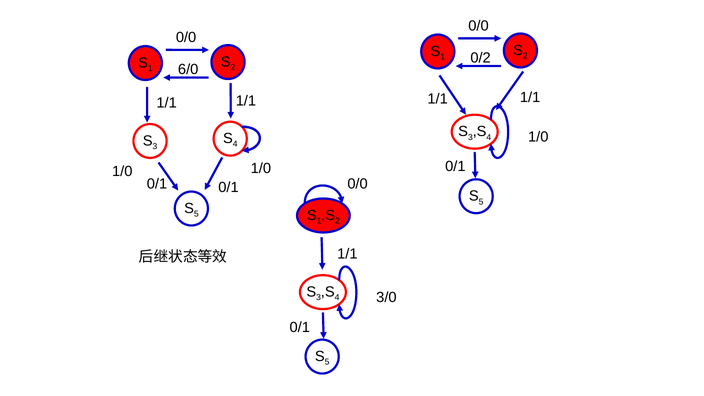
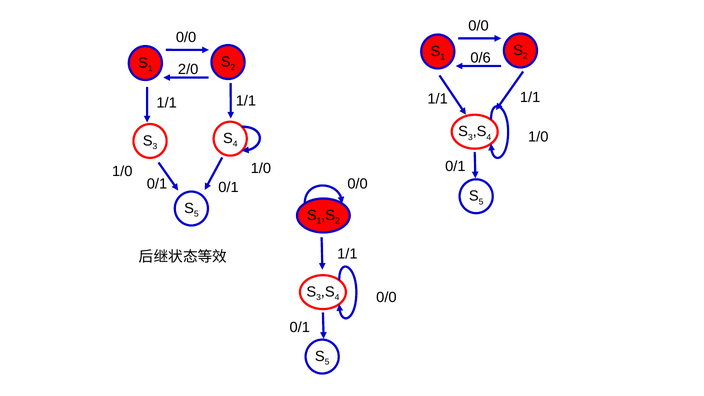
0/2: 0/2 -> 0/6
6/0: 6/0 -> 2/0
3/0 at (386, 298): 3/0 -> 0/0
